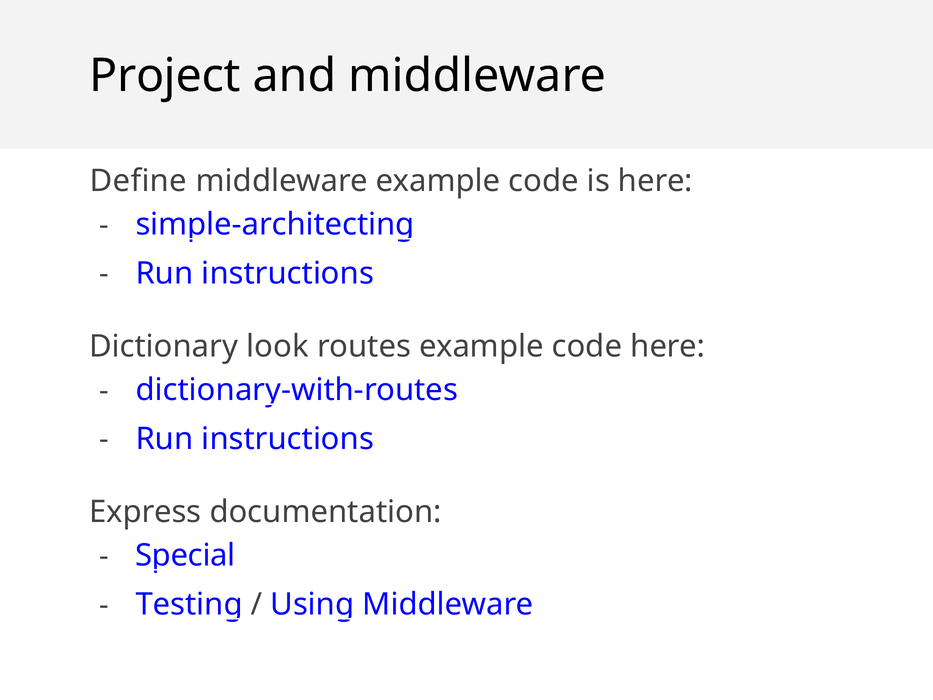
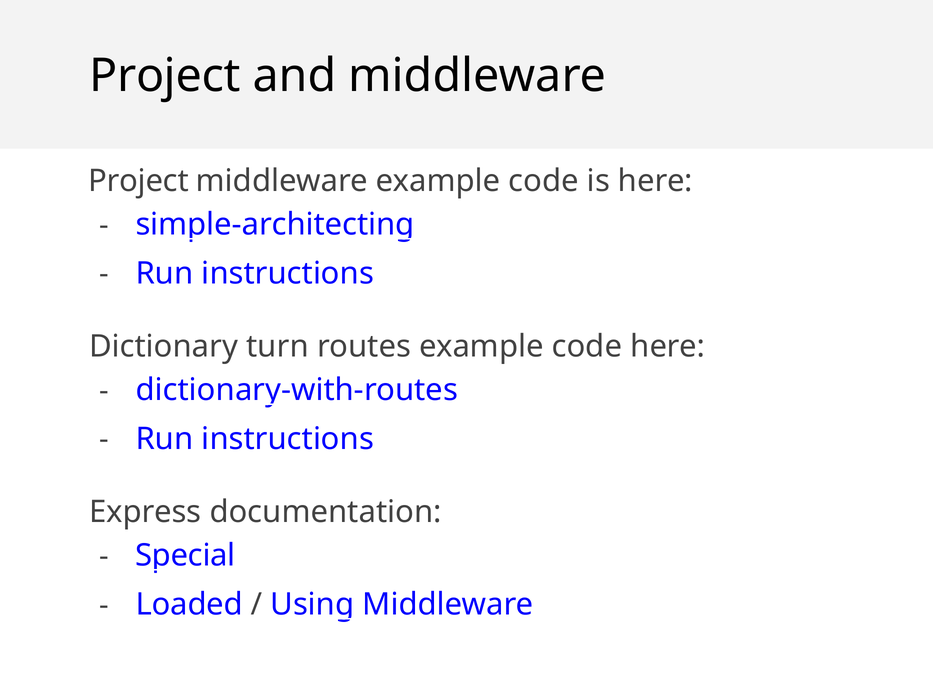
Define at (138, 181): Define -> Project
look: look -> turn
Testing: Testing -> Loaded
